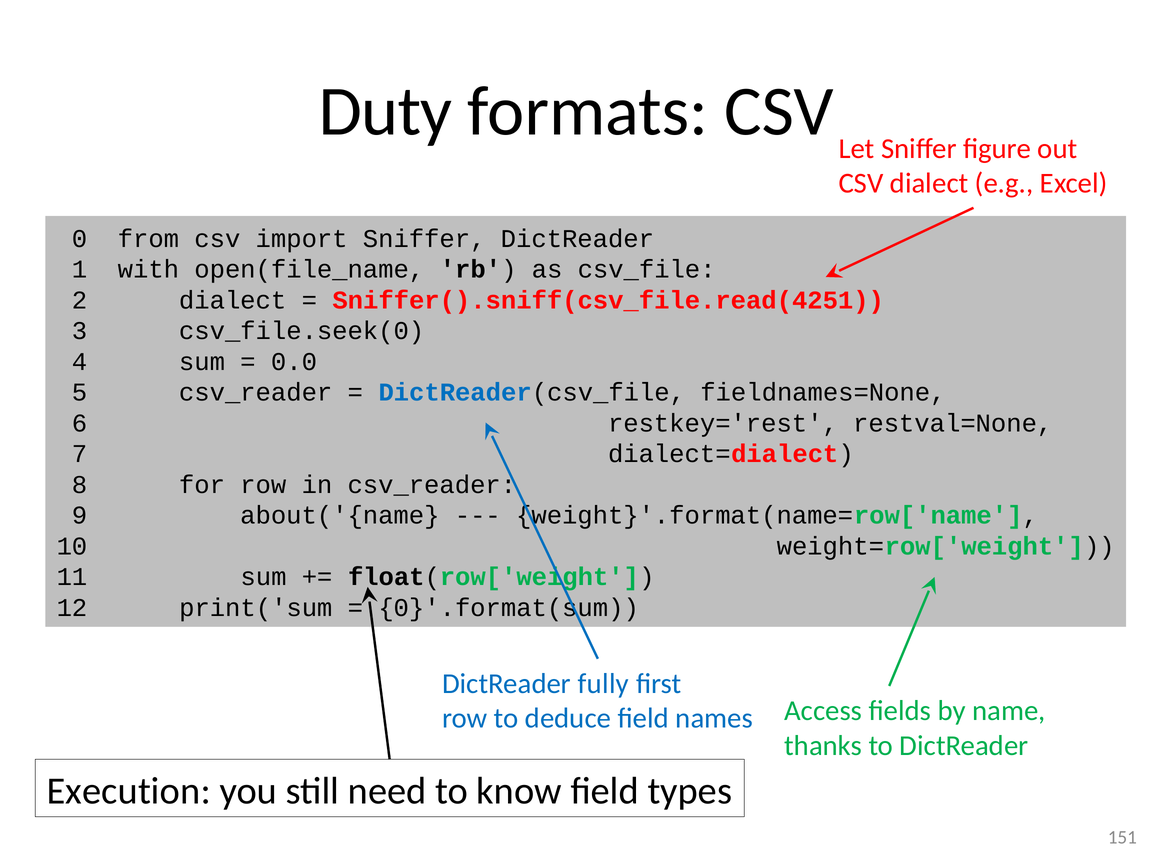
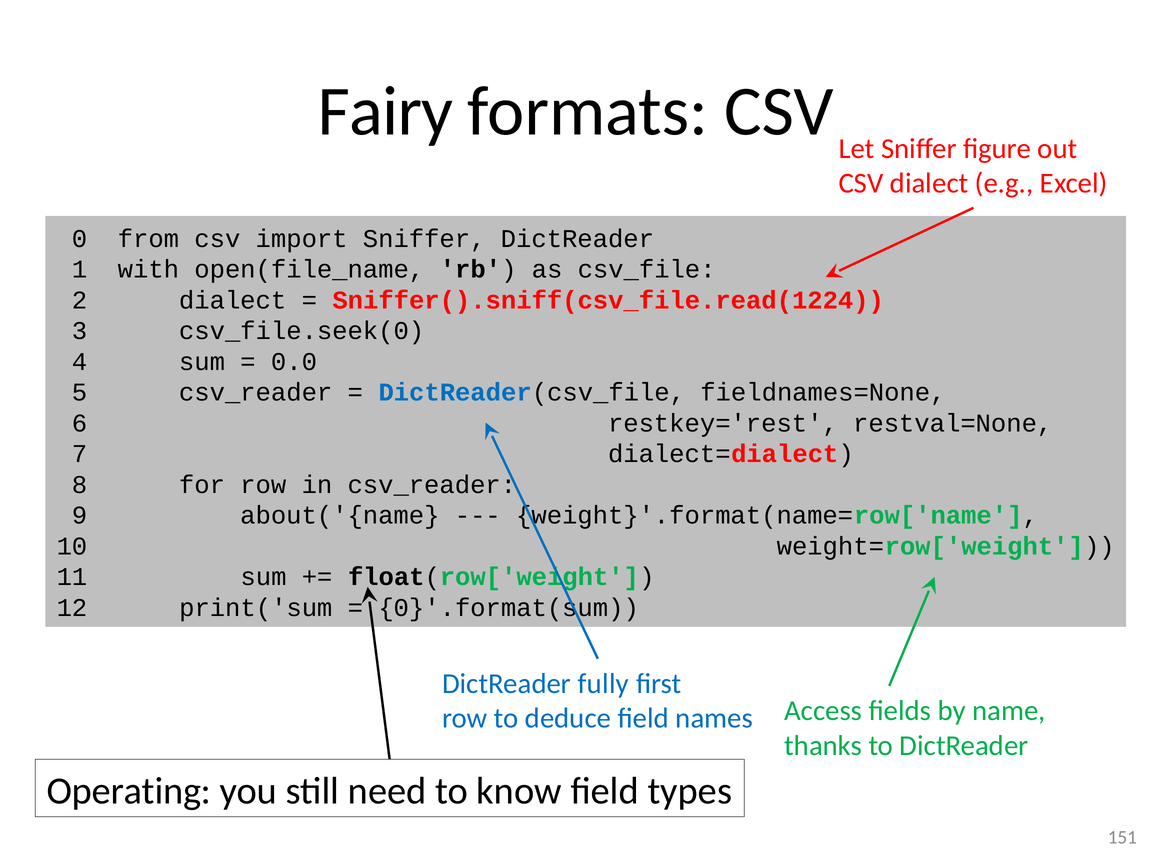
Duty: Duty -> Fairy
Sniffer().sniff(csv_file.read(4251: Sniffer().sniff(csv_file.read(4251 -> Sniffer().sniff(csv_file.read(1224
Execution: Execution -> Operating
